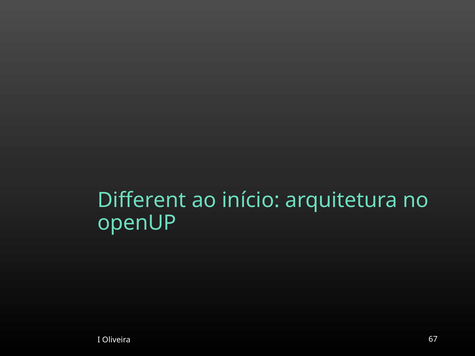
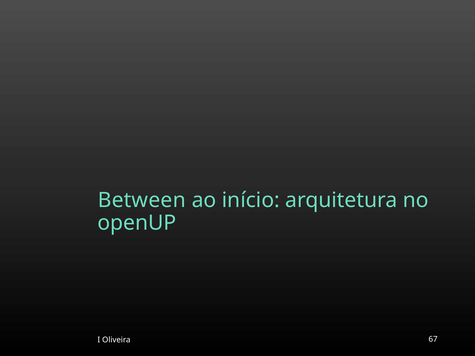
Different: Different -> Between
